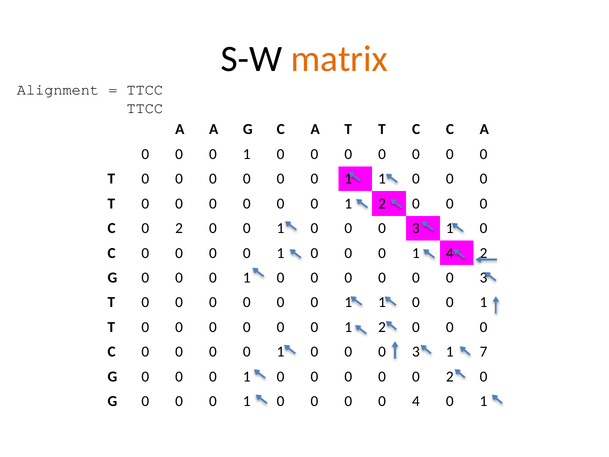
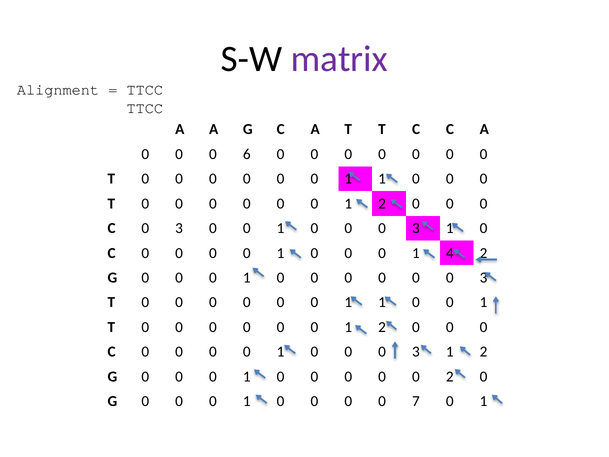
matrix colour: orange -> purple
1 at (247, 154): 1 -> 6
C 0 2: 2 -> 3
7 at (484, 352): 7 -> 2
0 4: 4 -> 7
